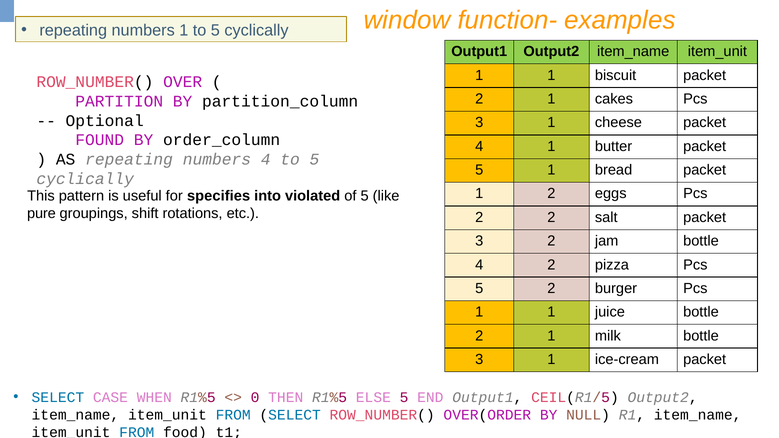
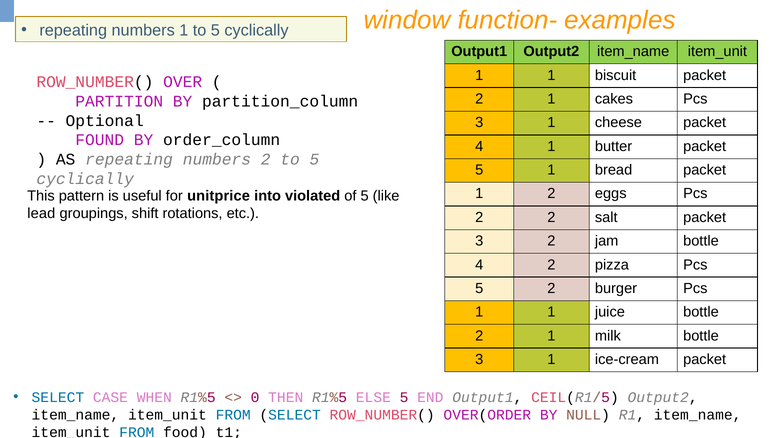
numbers 4: 4 -> 2
specifies: specifies -> unitprice
pure: pure -> lead
